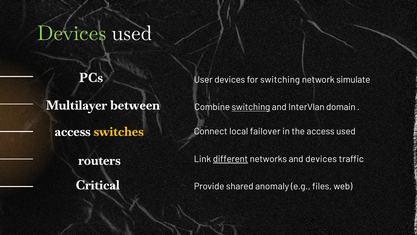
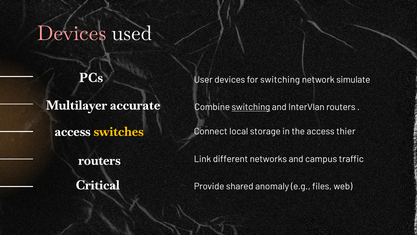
Devices at (72, 33) colour: light green -> pink
between: between -> accurate
InterVlan domain: domain -> routers
failover: failover -> storage
access used: used -> thier
different underline: present -> none
and devices: devices -> campus
